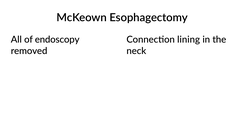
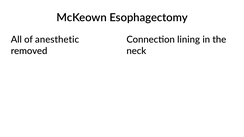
endoscopy: endoscopy -> anesthetic
